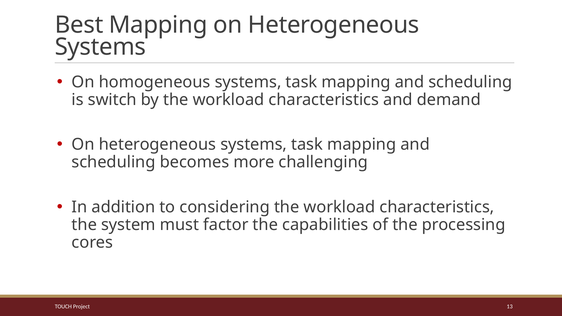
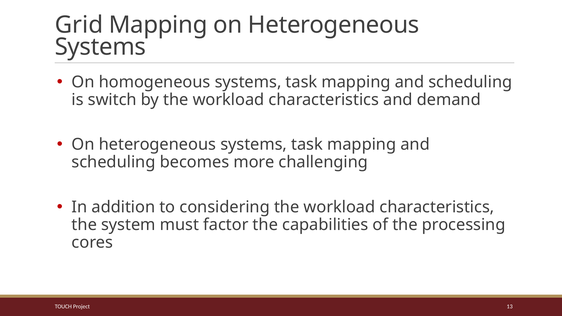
Best: Best -> Grid
